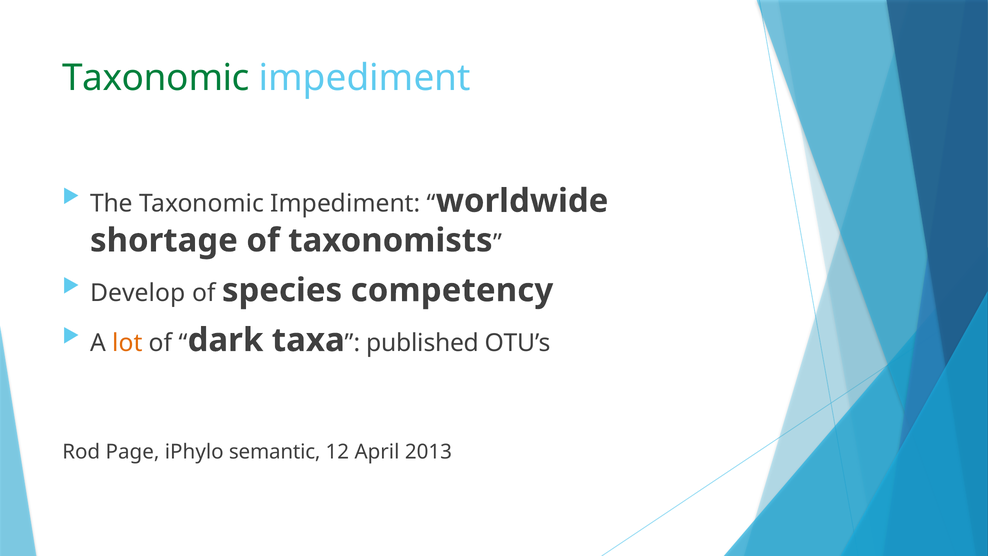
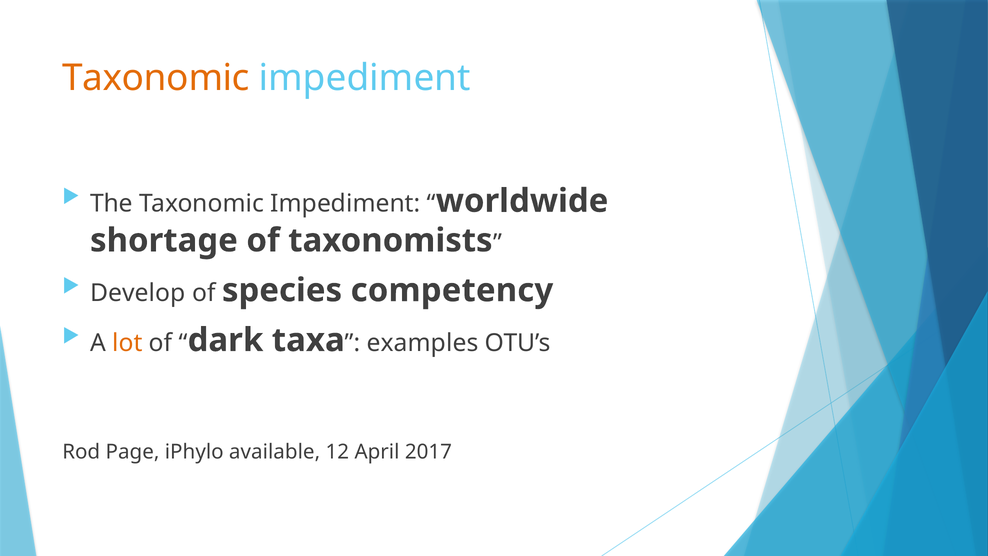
Taxonomic at (156, 78) colour: green -> orange
published: published -> examples
semantic: semantic -> available
2013: 2013 -> 2017
